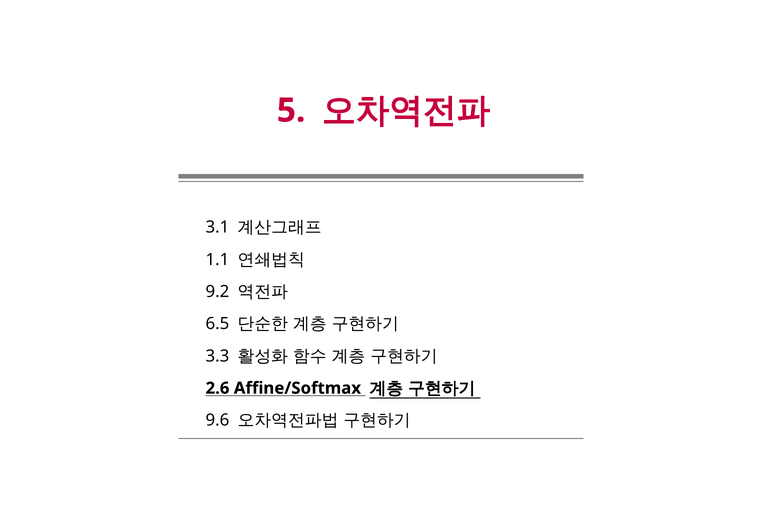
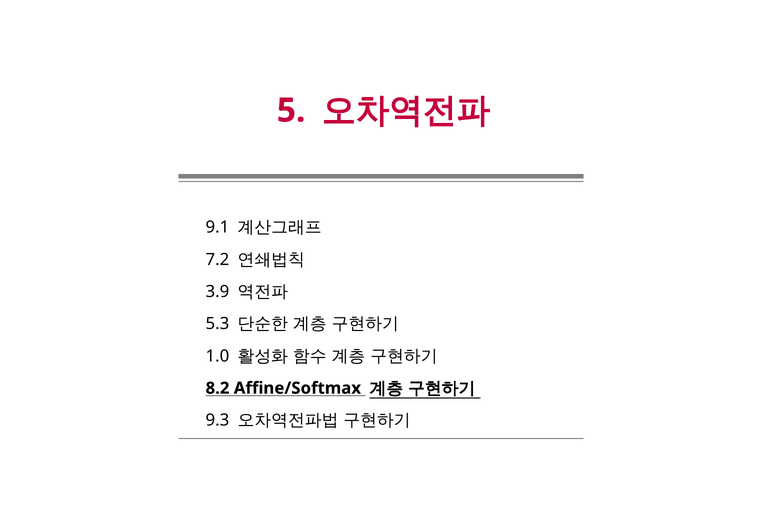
3.1: 3.1 -> 9.1
1.1: 1.1 -> 7.2
9.2: 9.2 -> 3.9
6.5: 6.5 -> 5.3
3.3: 3.3 -> 1.0
2.6: 2.6 -> 8.2
9.6: 9.6 -> 9.3
